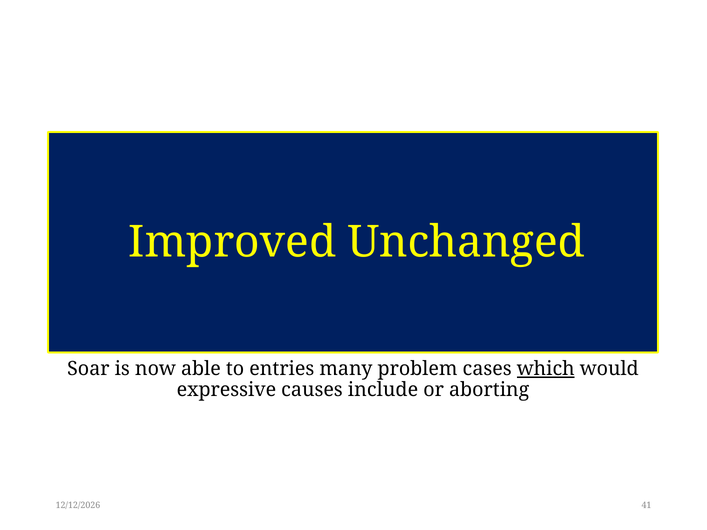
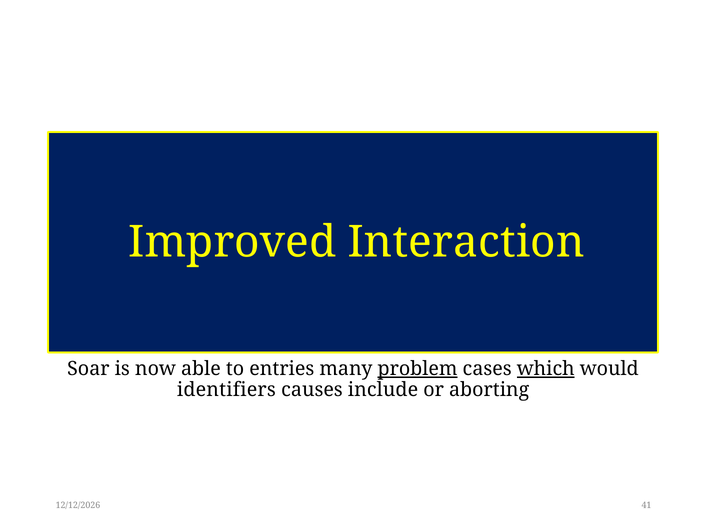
Unchanged: Unchanged -> Interaction
problem underline: none -> present
expressive: expressive -> identifiers
